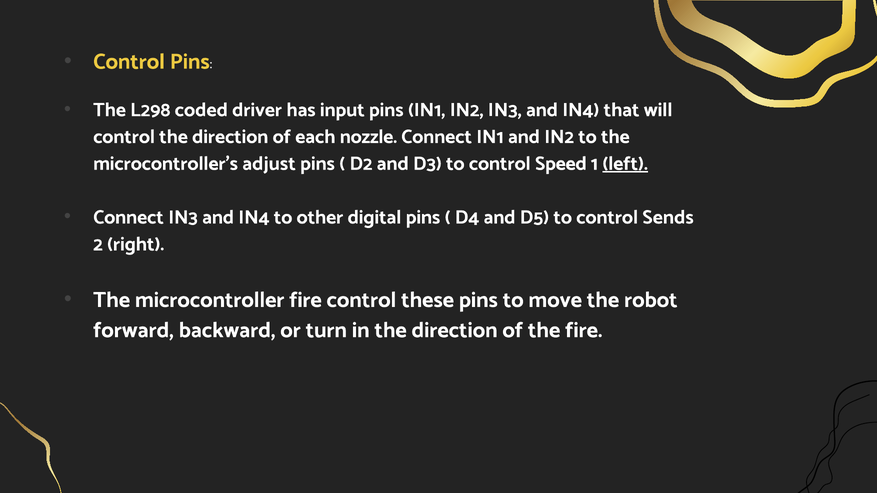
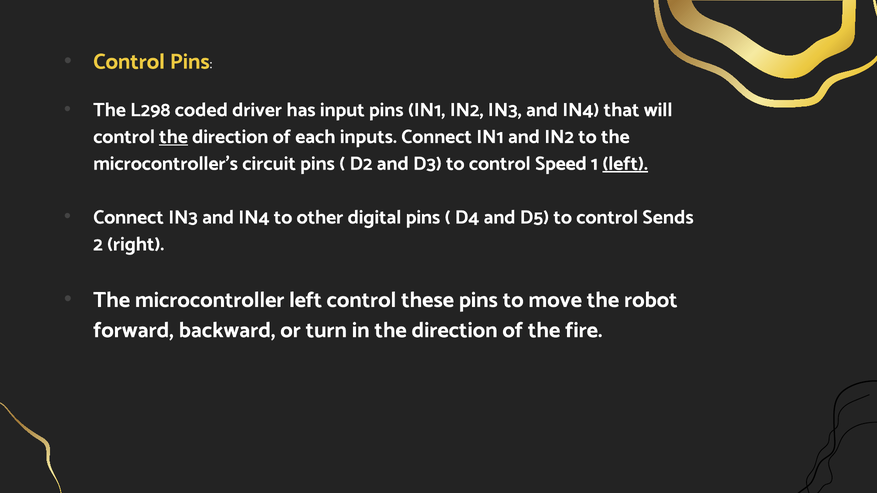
the at (174, 137) underline: none -> present
nozzle: nozzle -> inputs
adjust: adjust -> circuit
microcontroller fire: fire -> left
